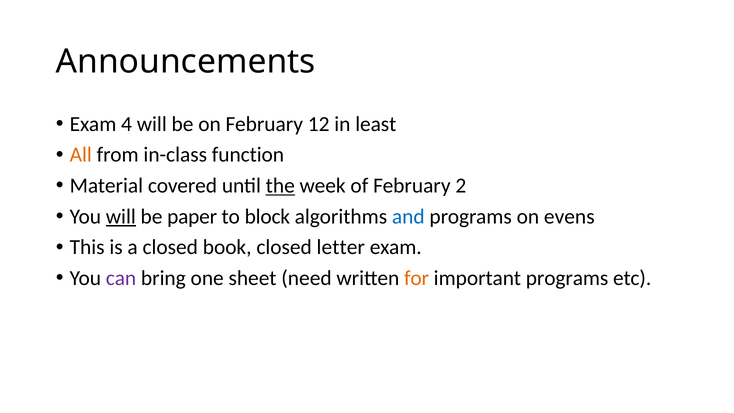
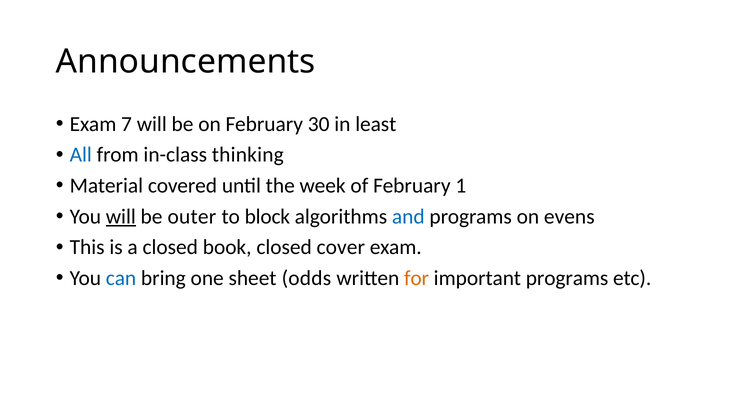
4: 4 -> 7
12: 12 -> 30
All colour: orange -> blue
function: function -> thinking
the underline: present -> none
2: 2 -> 1
paper: paper -> outer
letter: letter -> cover
can colour: purple -> blue
need: need -> odds
